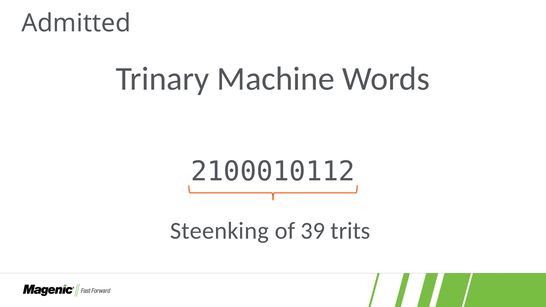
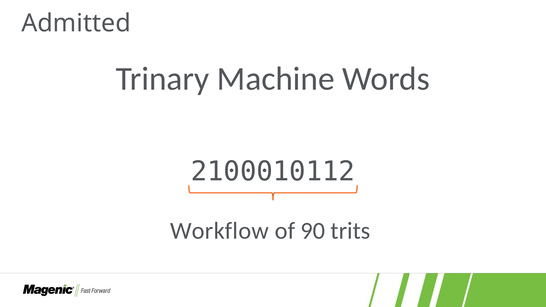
Steenking: Steenking -> Workflow
39: 39 -> 90
